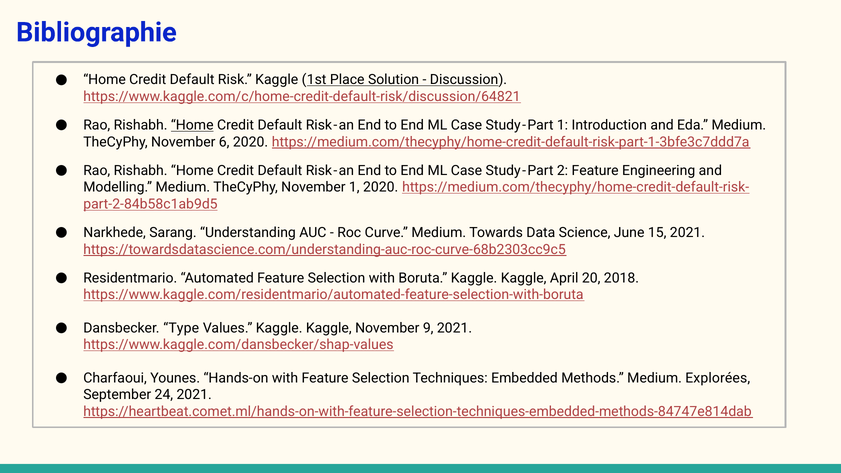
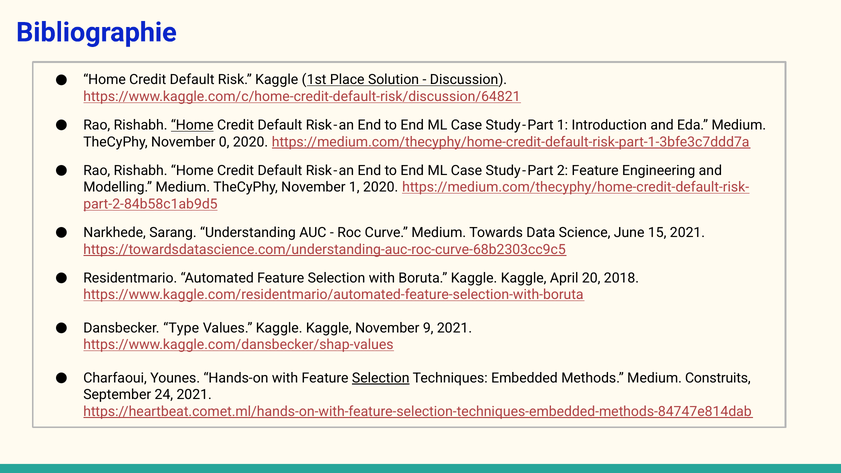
6: 6 -> 0
Selection at (381, 378) underline: none -> present
Explorées: Explorées -> Construits
